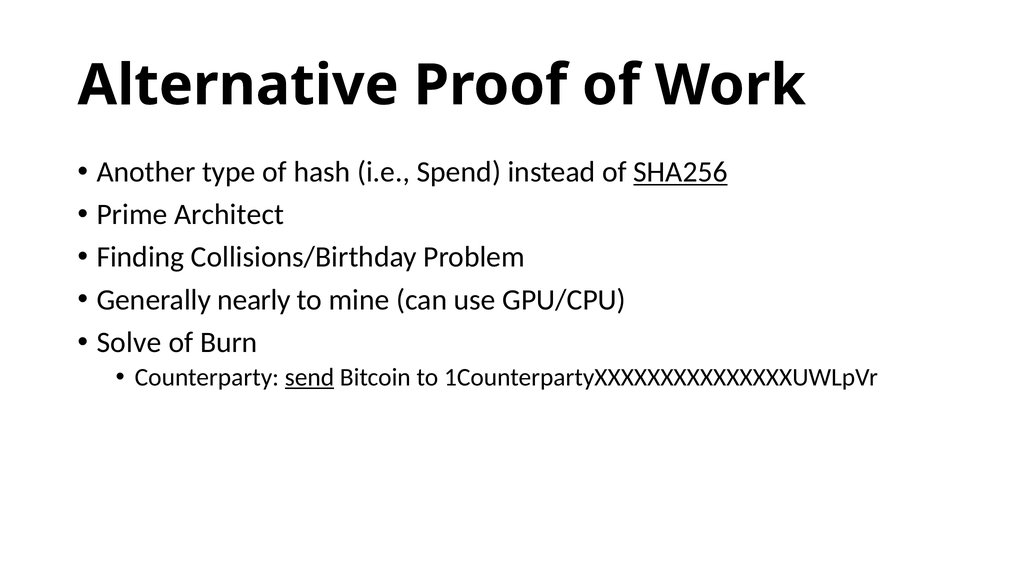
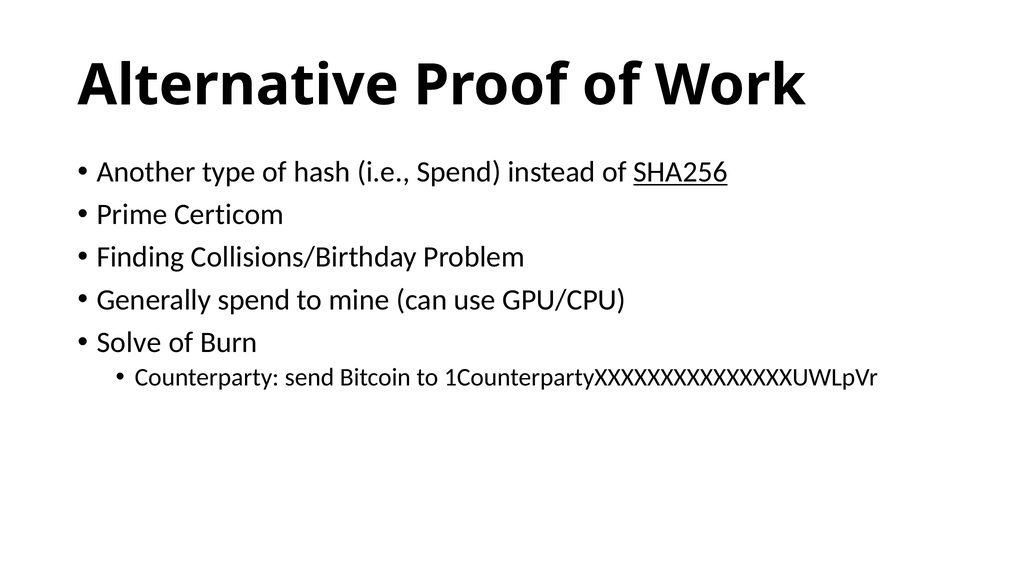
Architect: Architect -> Certicom
Generally nearly: nearly -> spend
send underline: present -> none
